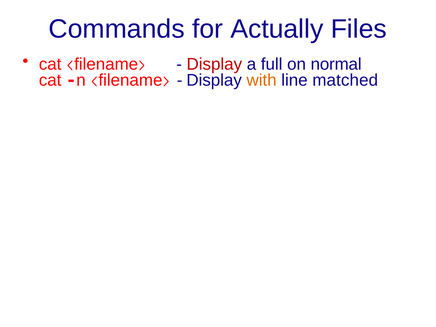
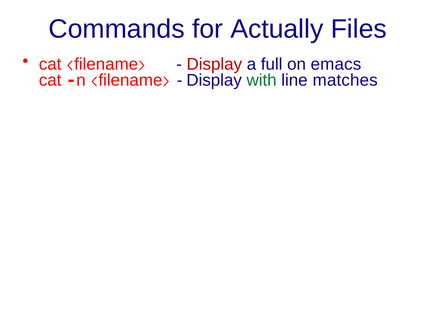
normal: normal -> emacs
with colour: orange -> green
matched: matched -> matches
